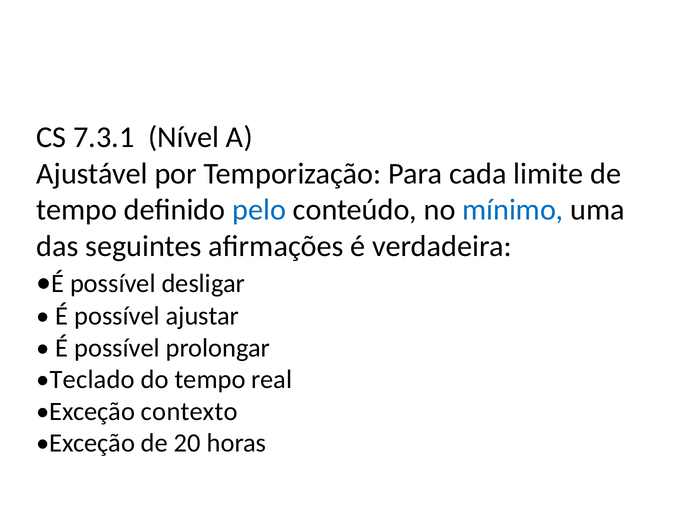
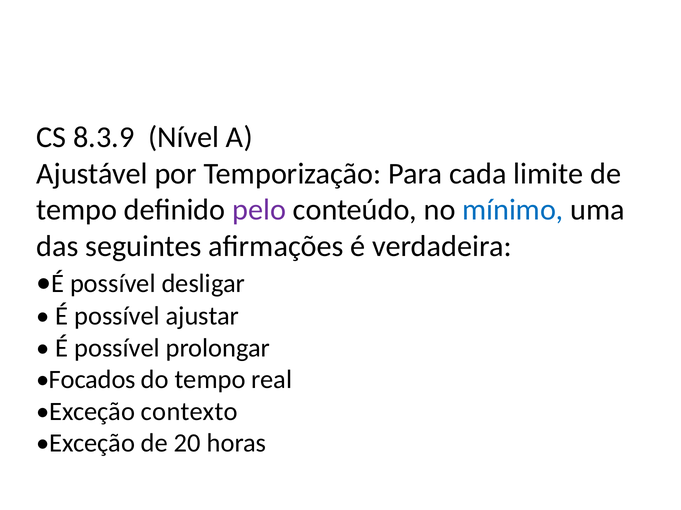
7.3.1: 7.3.1 -> 8.3.9
pelo colour: blue -> purple
Teclado: Teclado -> Focados
